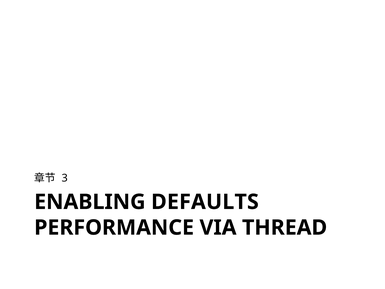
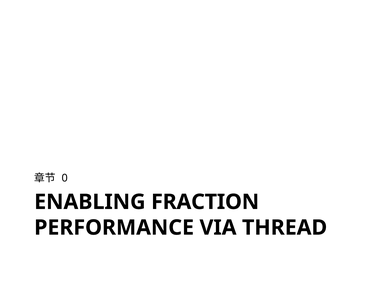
3: 3 -> 0
DEFAULTS: DEFAULTS -> FRACTION
